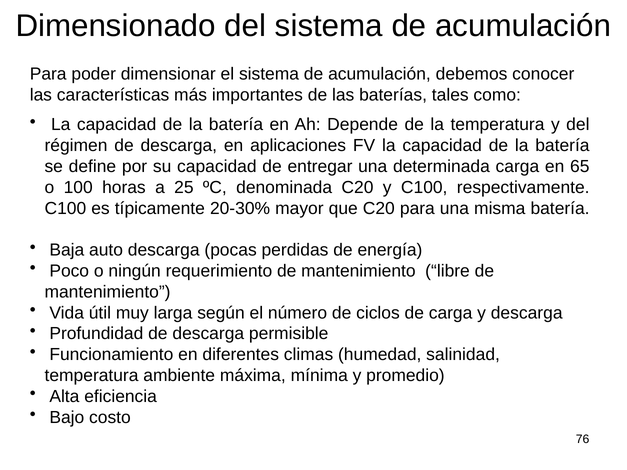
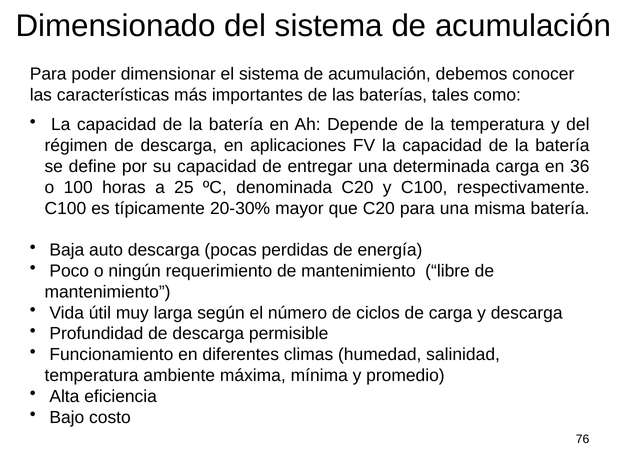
65: 65 -> 36
